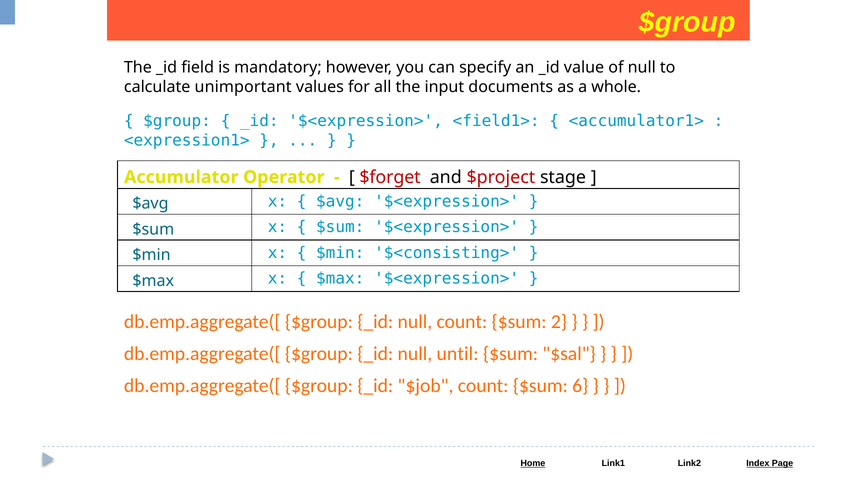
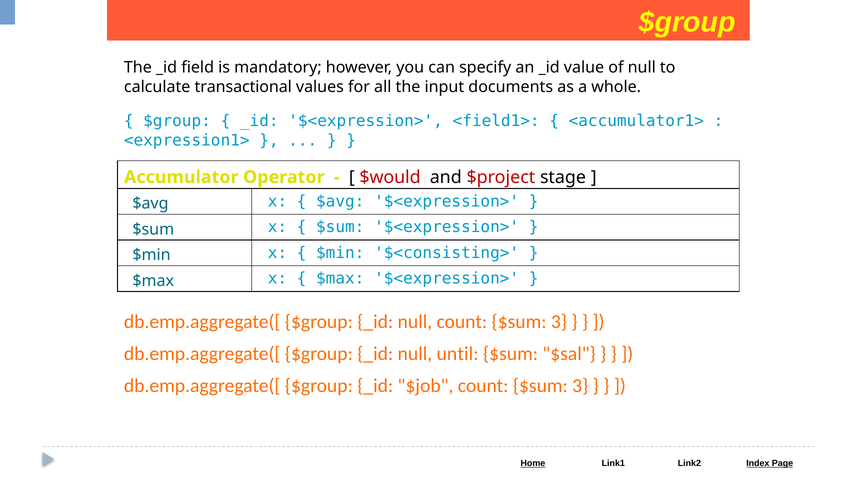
unimportant: unimportant -> transactional
$forget: $forget -> $would
null count $sum 2: 2 -> 3
$job count $sum 6: 6 -> 3
